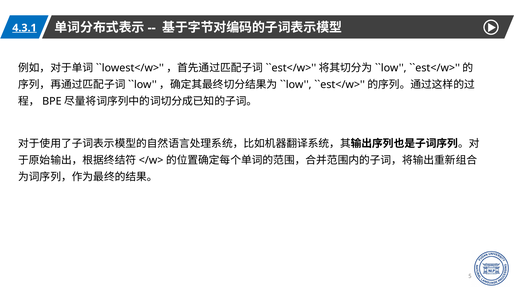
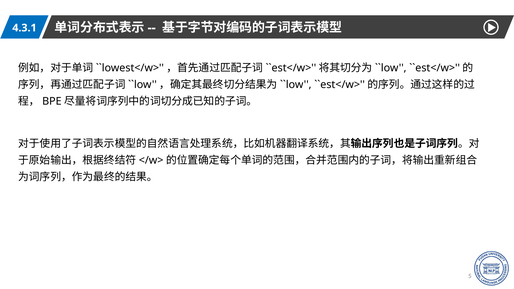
4.3.1 underline: present -> none
